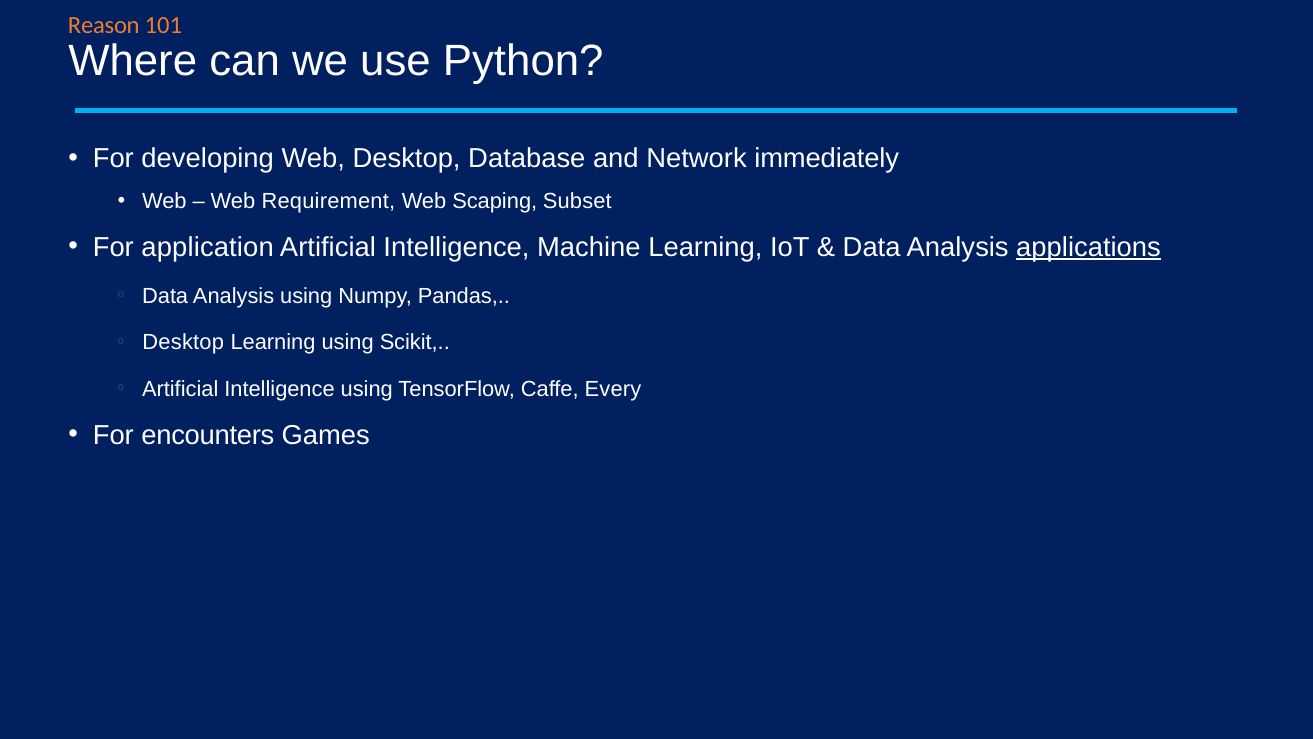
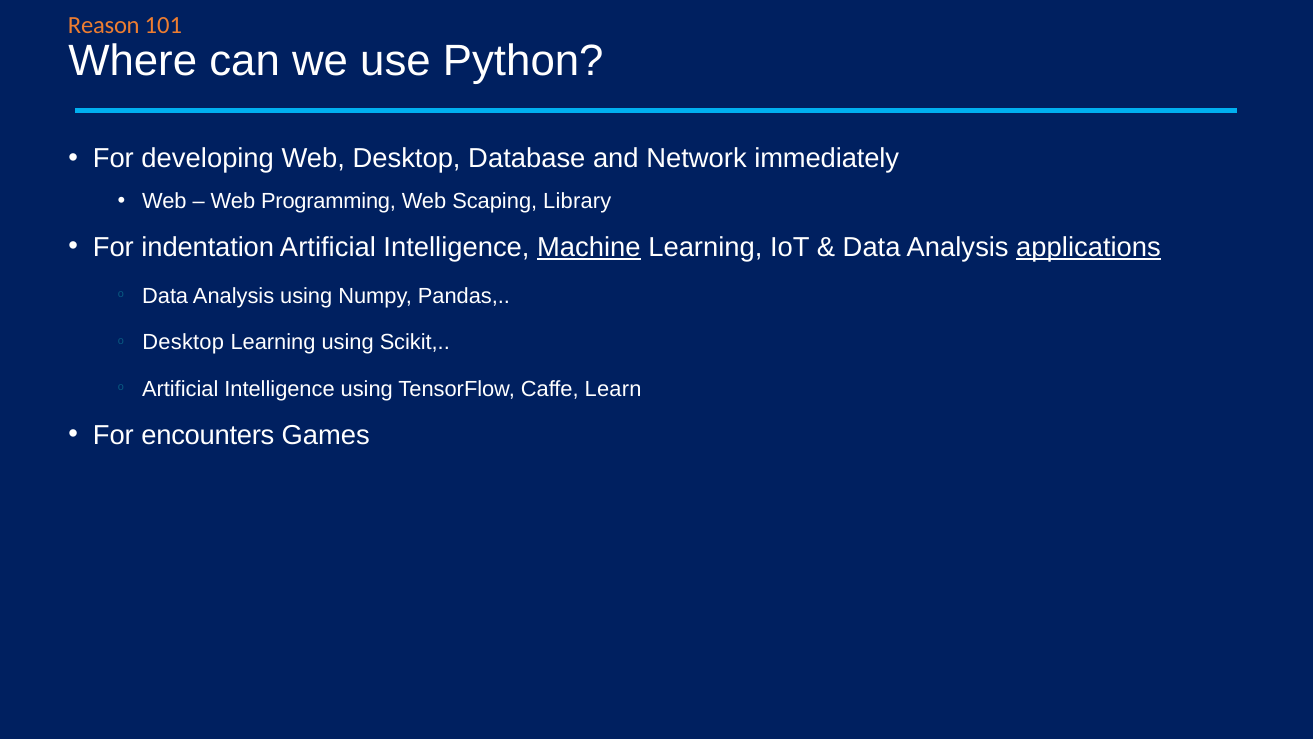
Requirement: Requirement -> Programming
Subset: Subset -> Library
application: application -> indentation
Machine underline: none -> present
Every: Every -> Learn
